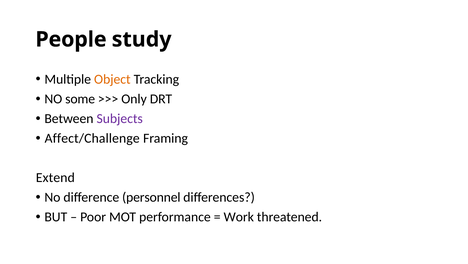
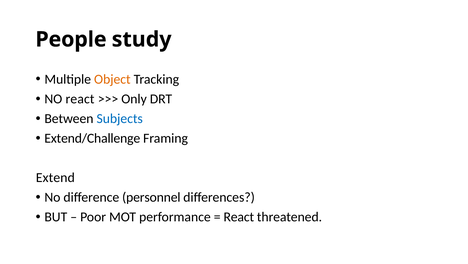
NO some: some -> react
Subjects colour: purple -> blue
Affect/Challenge: Affect/Challenge -> Extend/Challenge
Work at (239, 216): Work -> React
